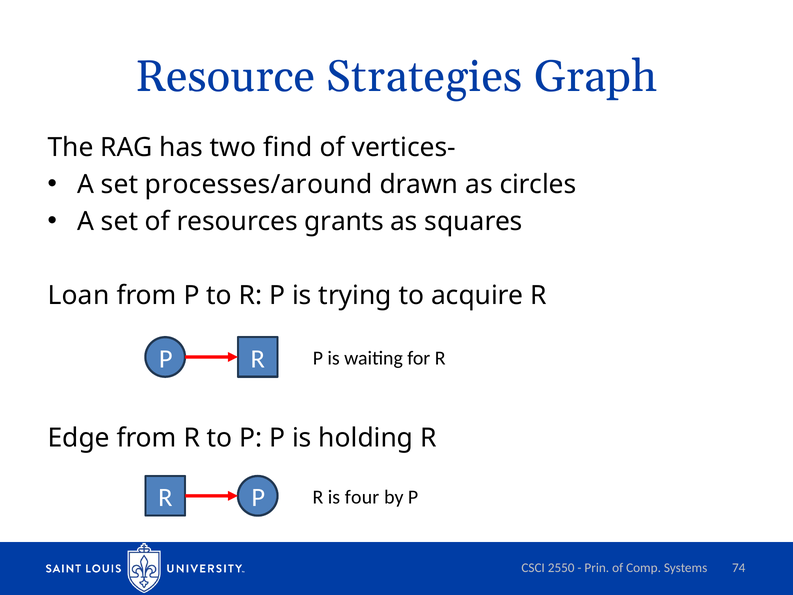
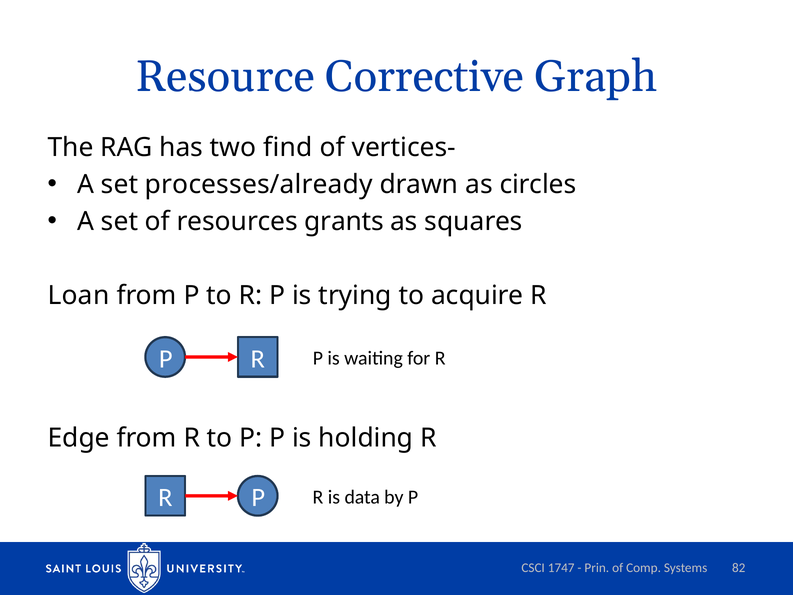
Strategies: Strategies -> Corrective
processes/around: processes/around -> processes/already
four: four -> data
2550: 2550 -> 1747
74: 74 -> 82
